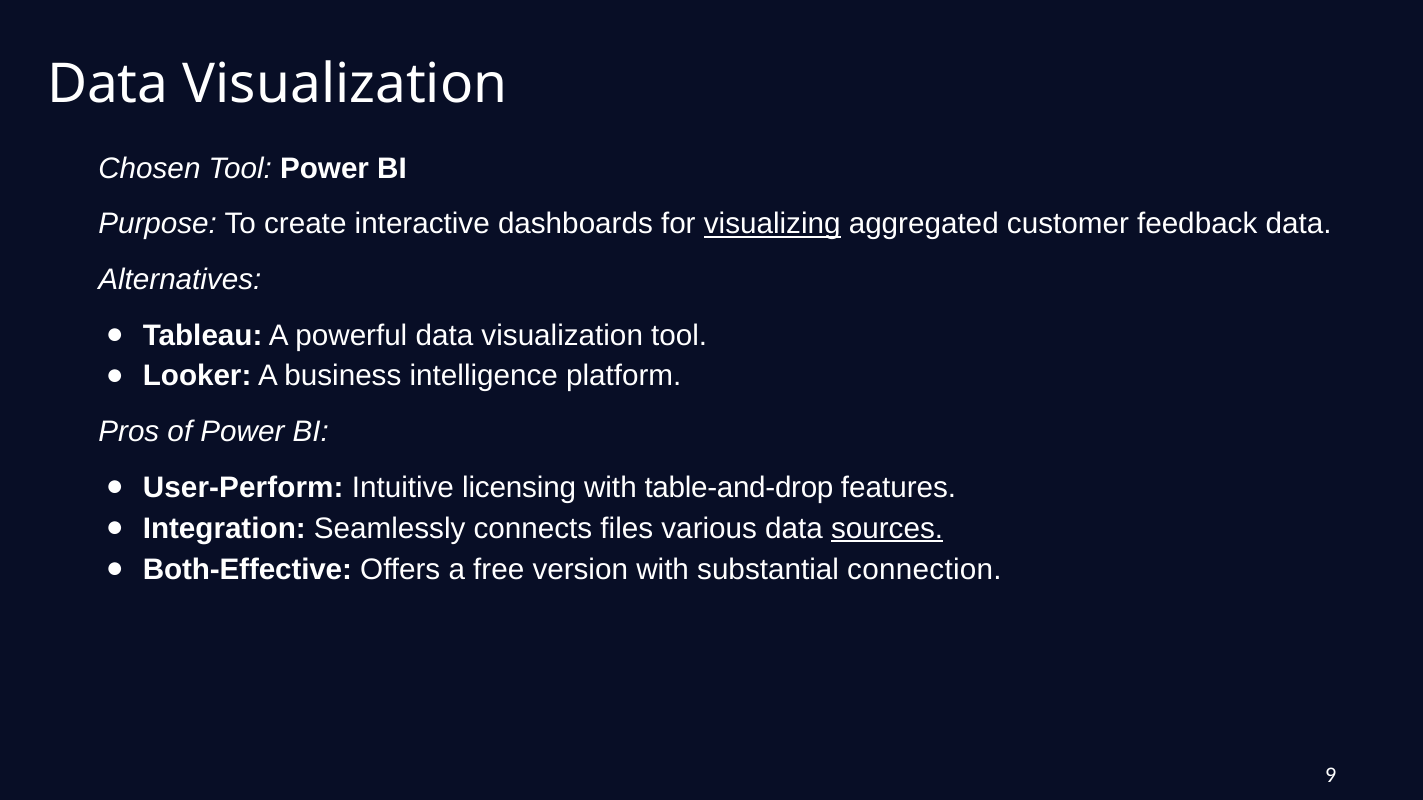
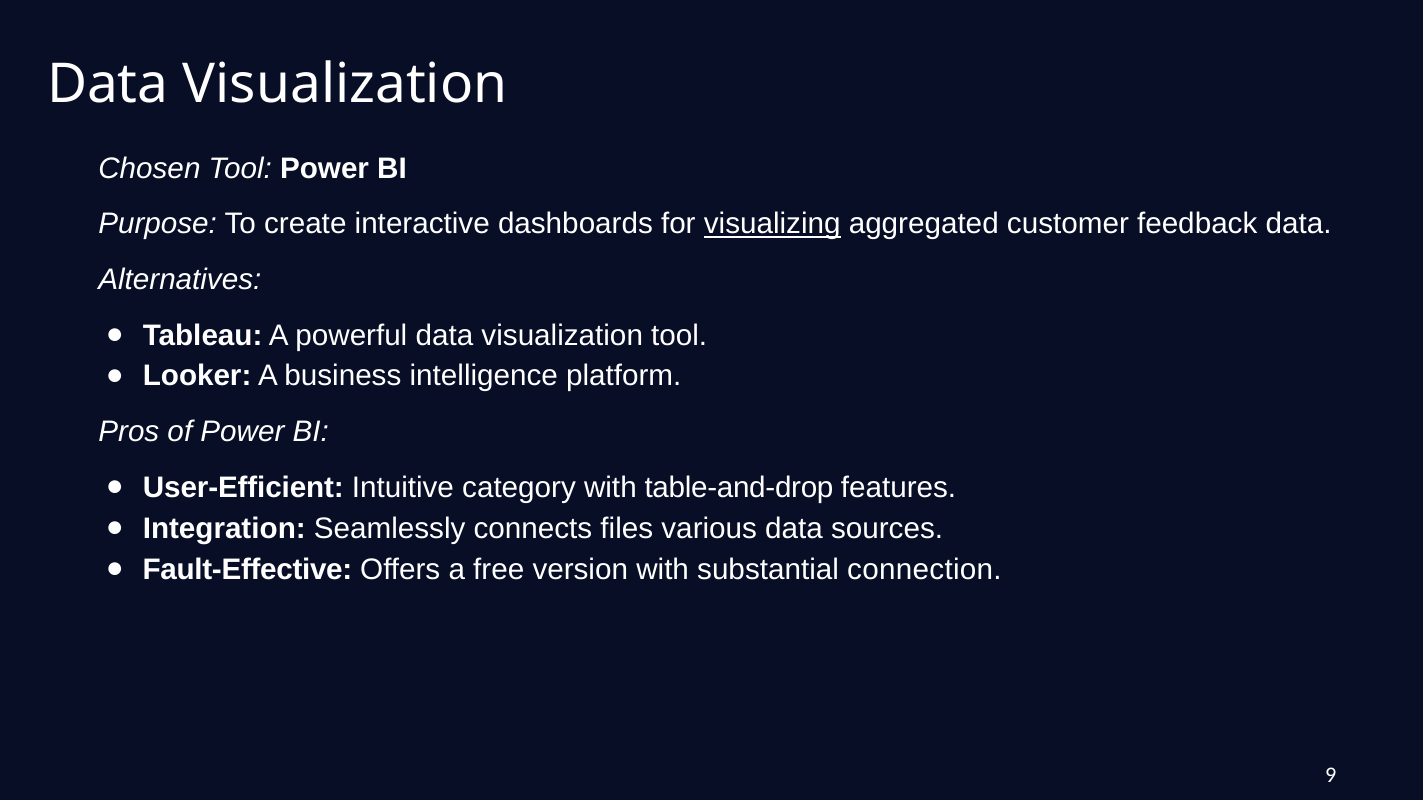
User-Perform: User-Perform -> User-Efficient
licensing: licensing -> category
sources underline: present -> none
Both-Effective: Both-Effective -> Fault-Effective
